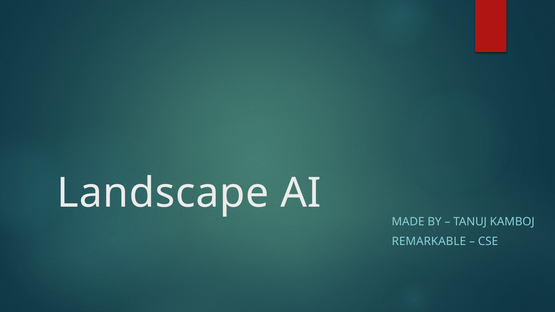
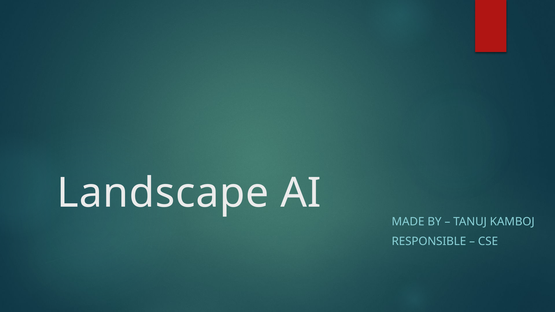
REMARKABLE: REMARKABLE -> RESPONSIBLE
